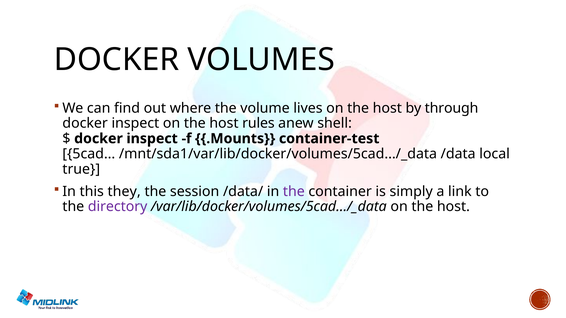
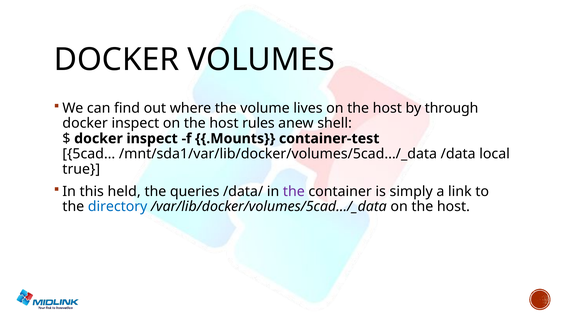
they: they -> held
session: session -> queries
directory colour: purple -> blue
